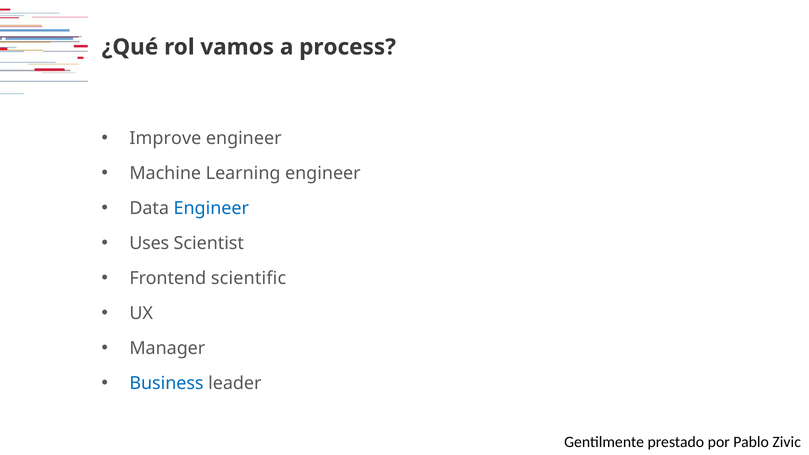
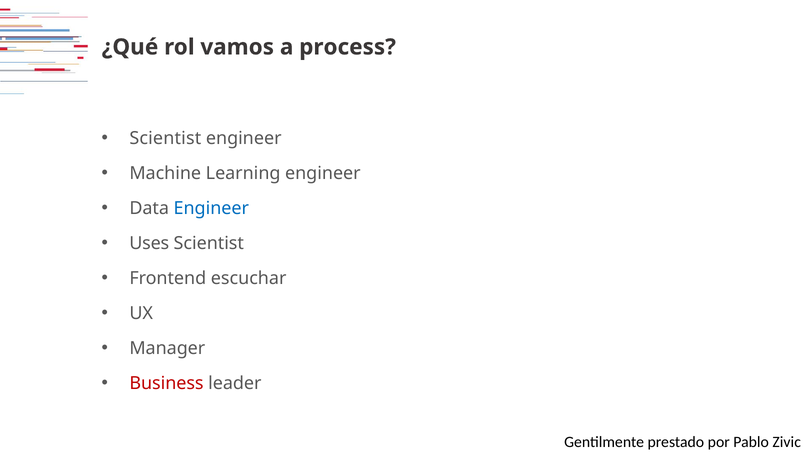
Improve at (165, 138): Improve -> Scientist
scientific: scientific -> escuchar
Business colour: blue -> red
